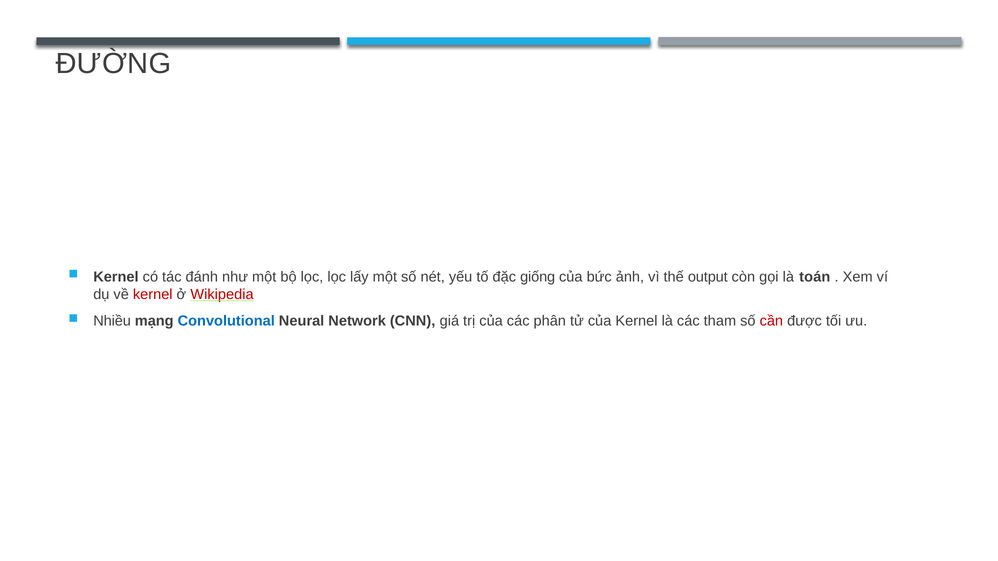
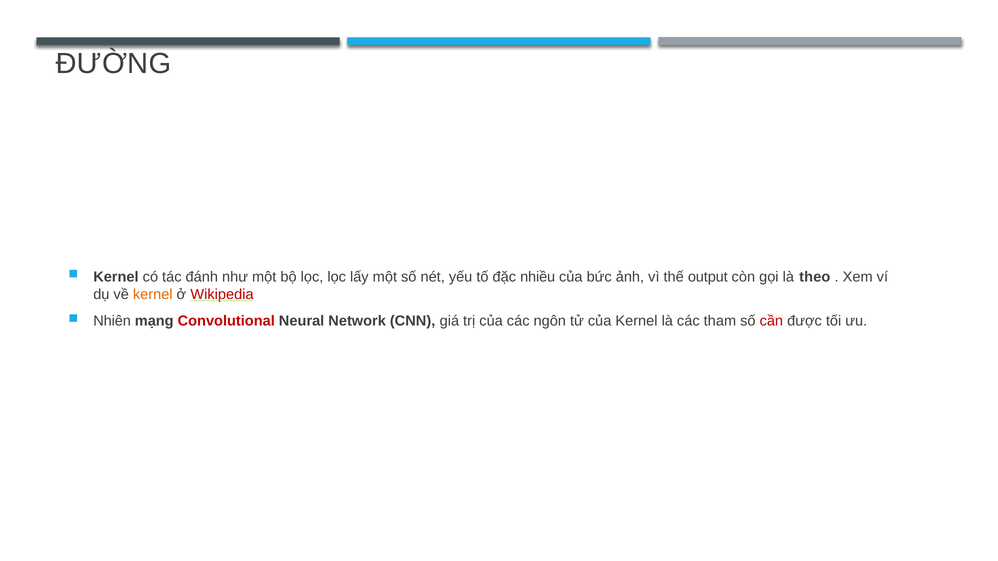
giống: giống -> nhiều
toán: toán -> theo
kernel at (153, 295) colour: red -> orange
Nhiều: Nhiều -> Nhiên
Convolutional colour: blue -> red
phân: phân -> ngôn
